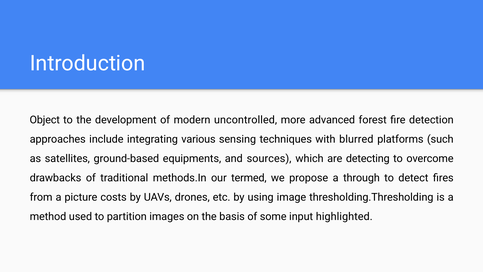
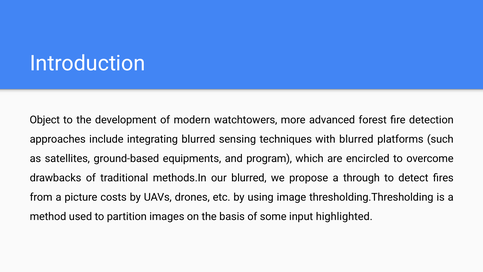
uncontrolled: uncontrolled -> watchtowers
integrating various: various -> blurred
sources: sources -> program
detecting: detecting -> encircled
our termed: termed -> blurred
